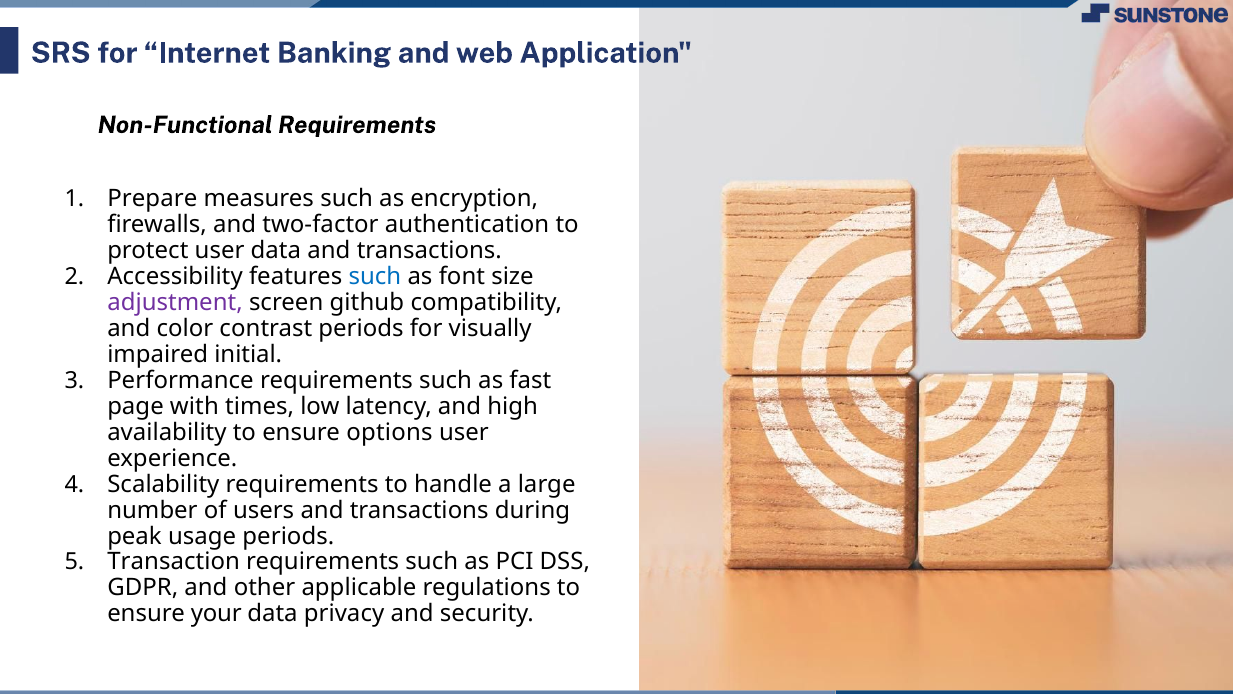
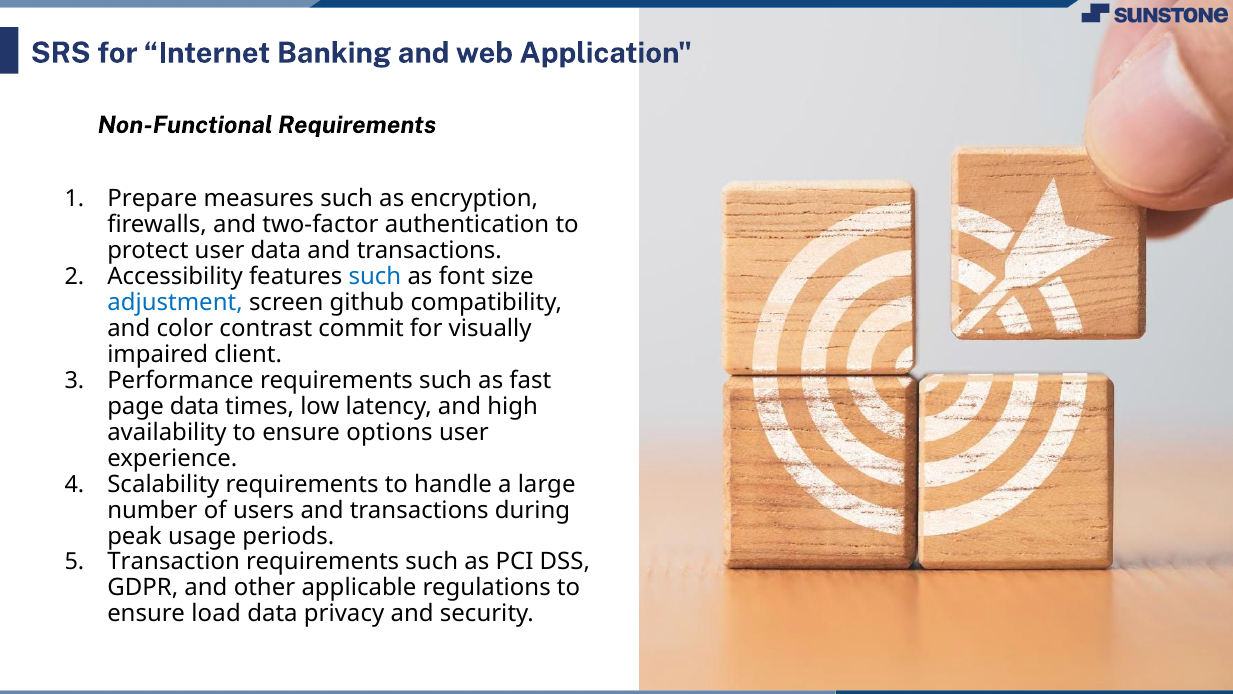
adjustment colour: purple -> blue
contrast periods: periods -> commit
initial: initial -> client
page with: with -> data
your: your -> load
